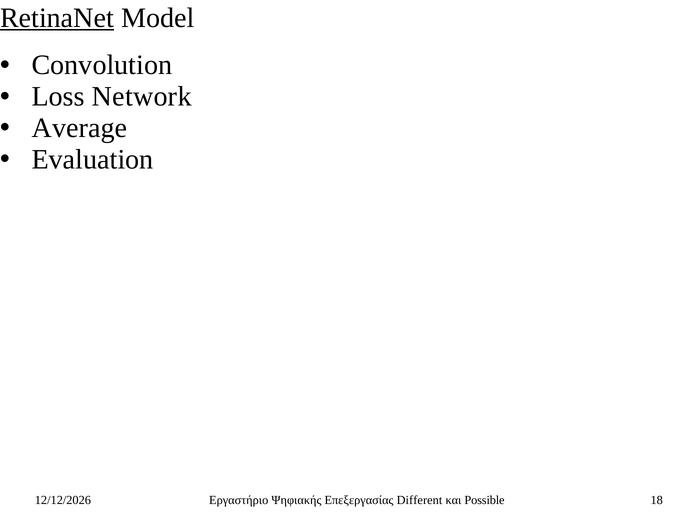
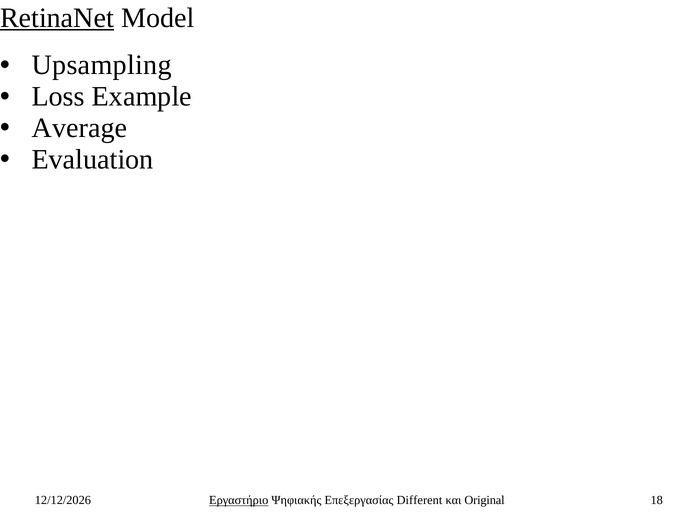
Convolution: Convolution -> Upsampling
Network: Network -> Example
Εργαστήριο underline: none -> present
Possible: Possible -> Original
